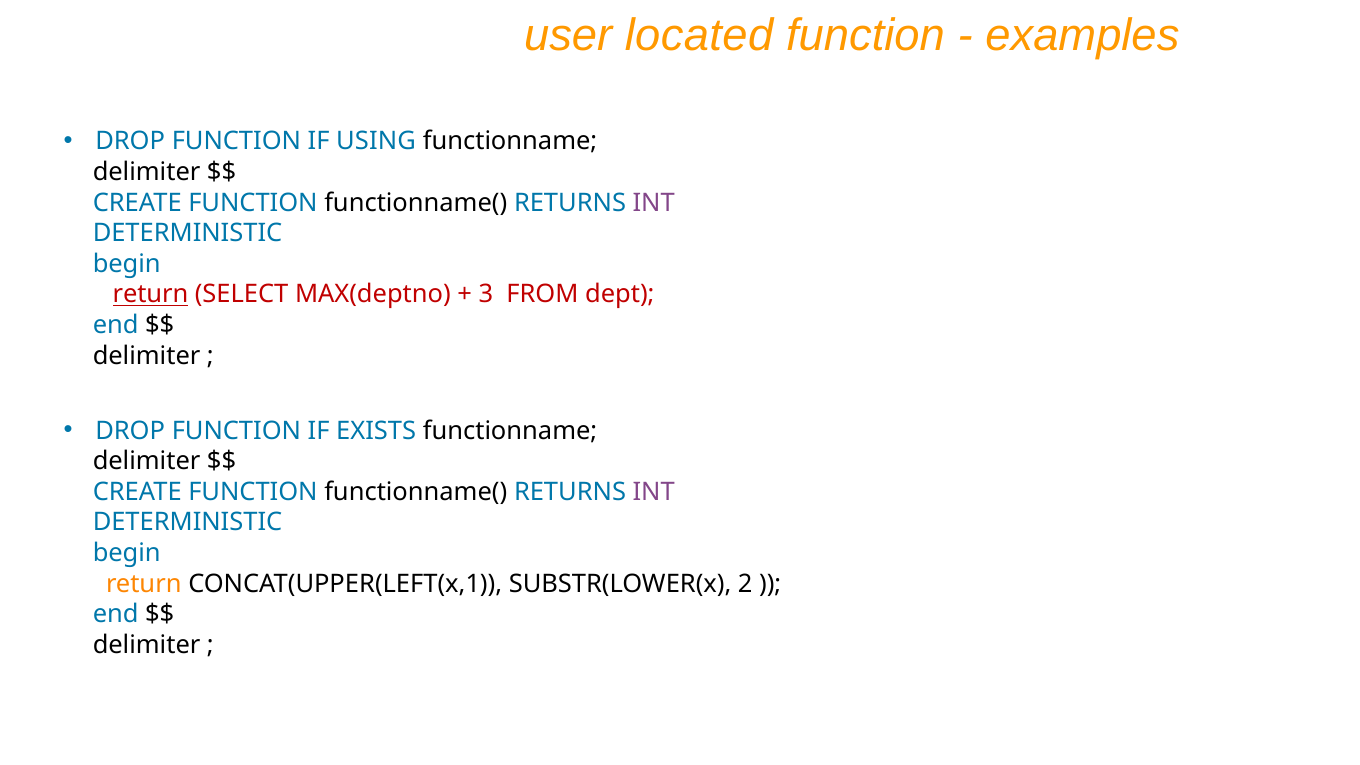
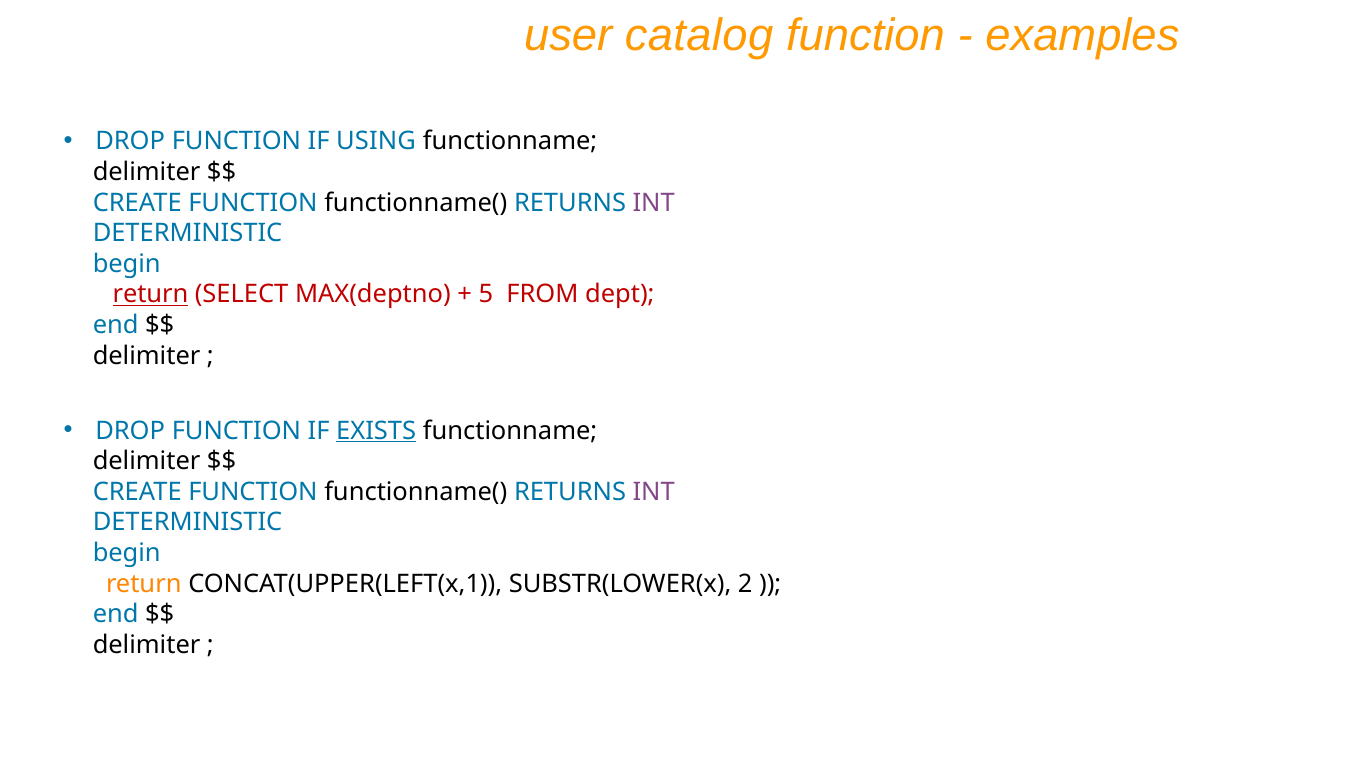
located: located -> catalog
3: 3 -> 5
EXISTS underline: none -> present
